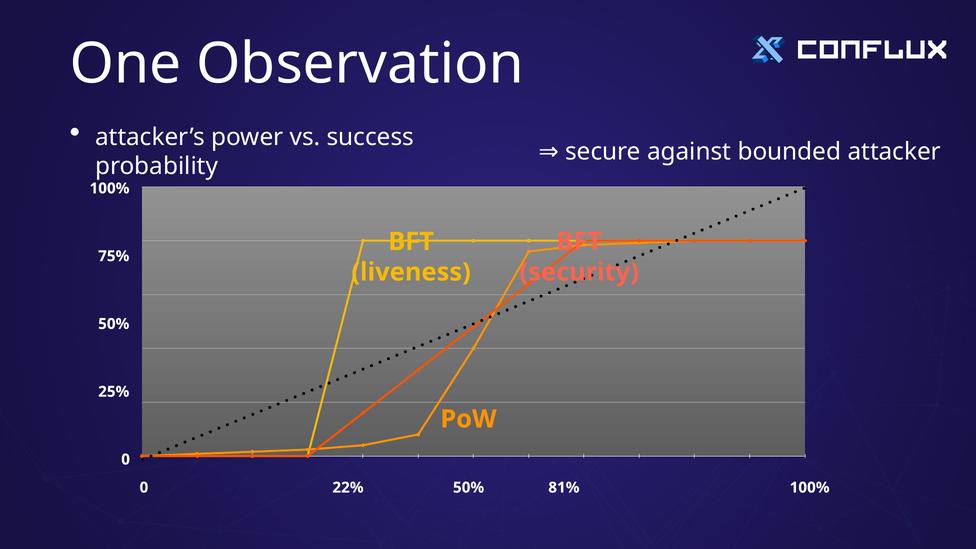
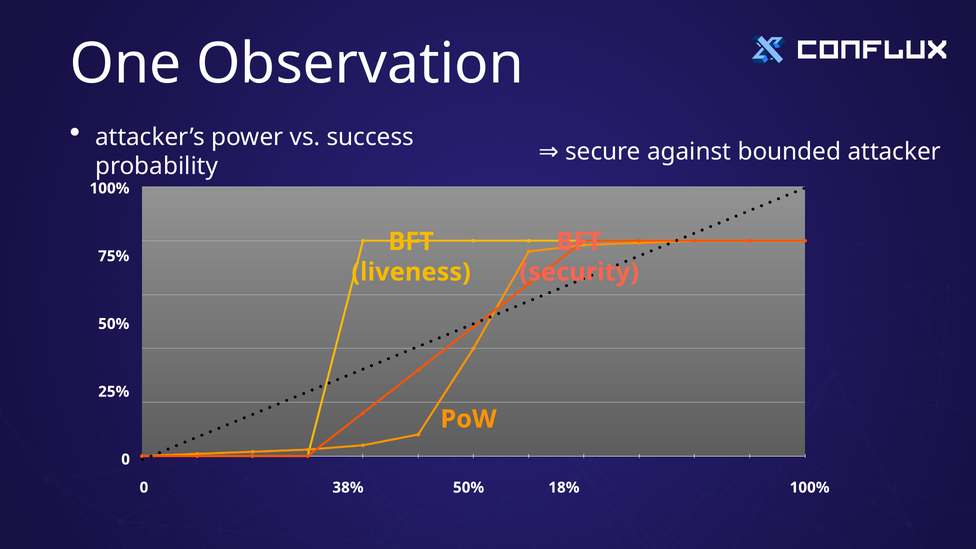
22%: 22% -> 38%
81%: 81% -> 18%
